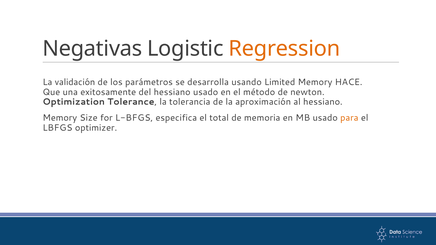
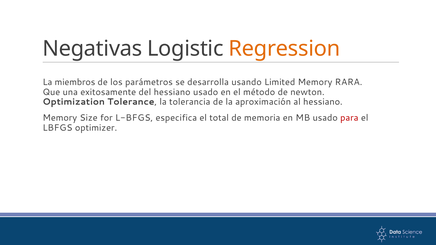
validación: validación -> miembros
HACE: HACE -> RARA
para colour: orange -> red
